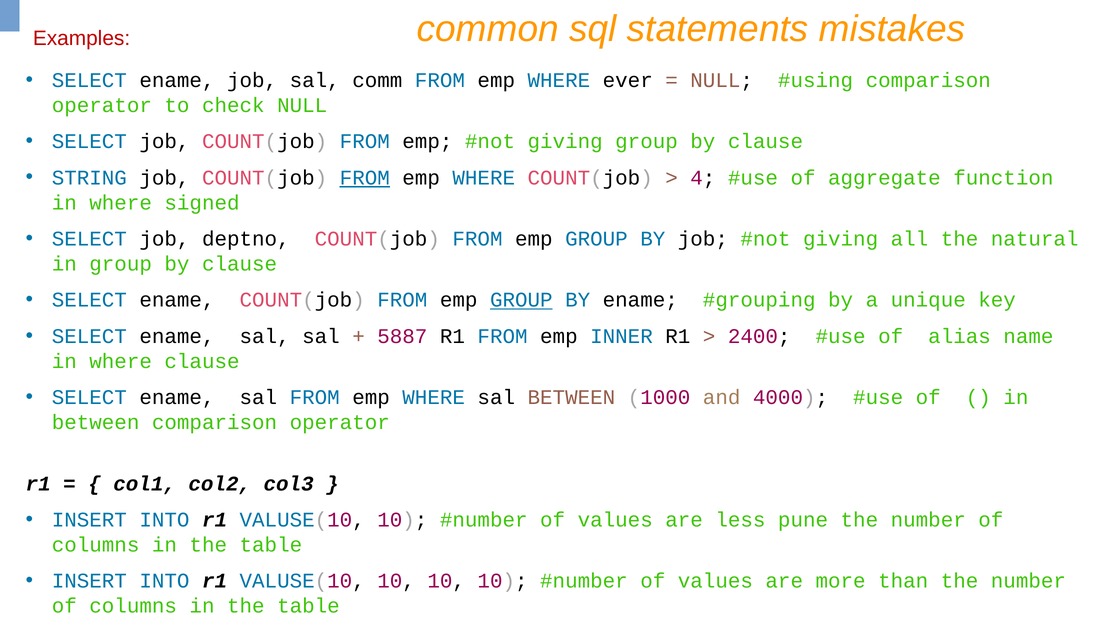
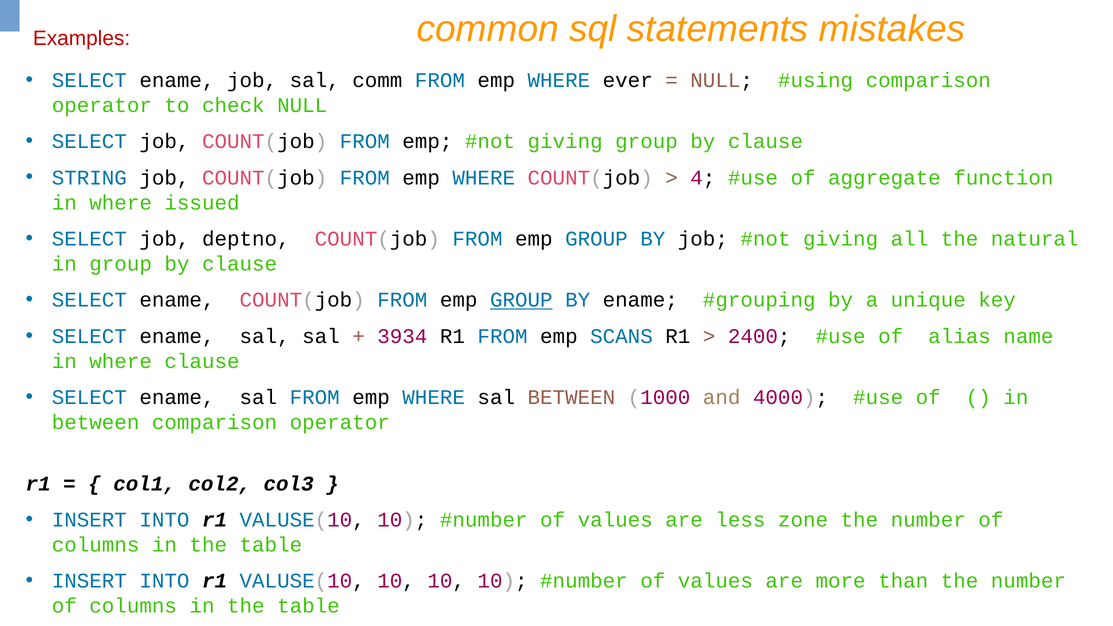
FROM at (365, 178) underline: present -> none
signed: signed -> issued
5887: 5887 -> 3934
INNER: INNER -> SCANS
pune: pune -> zone
